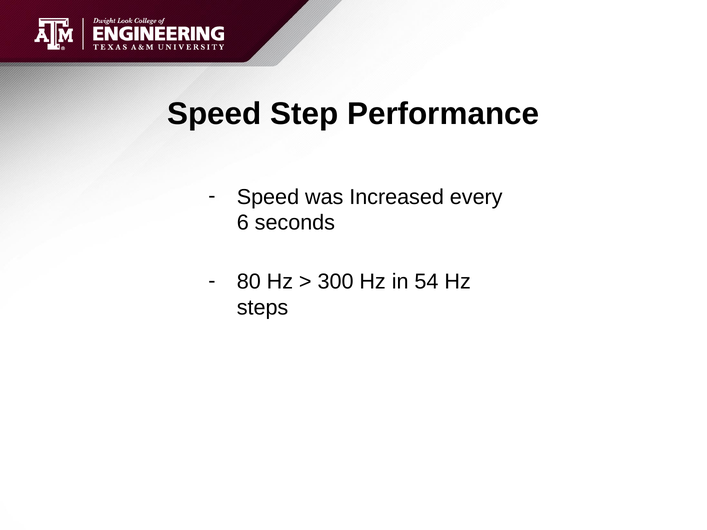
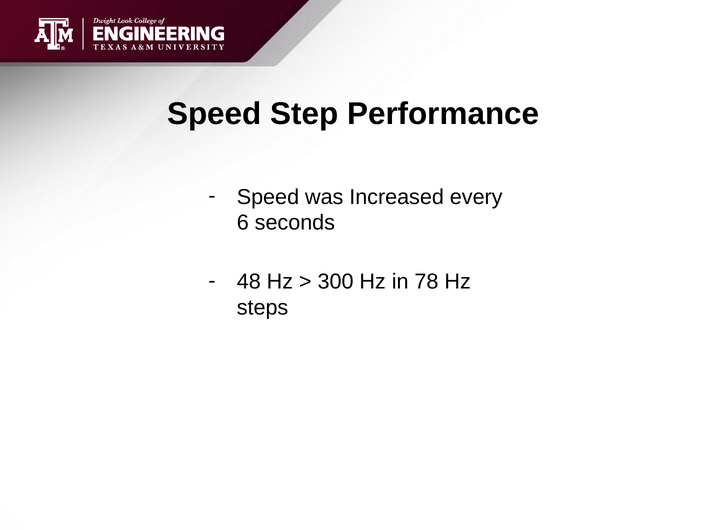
80: 80 -> 48
54: 54 -> 78
